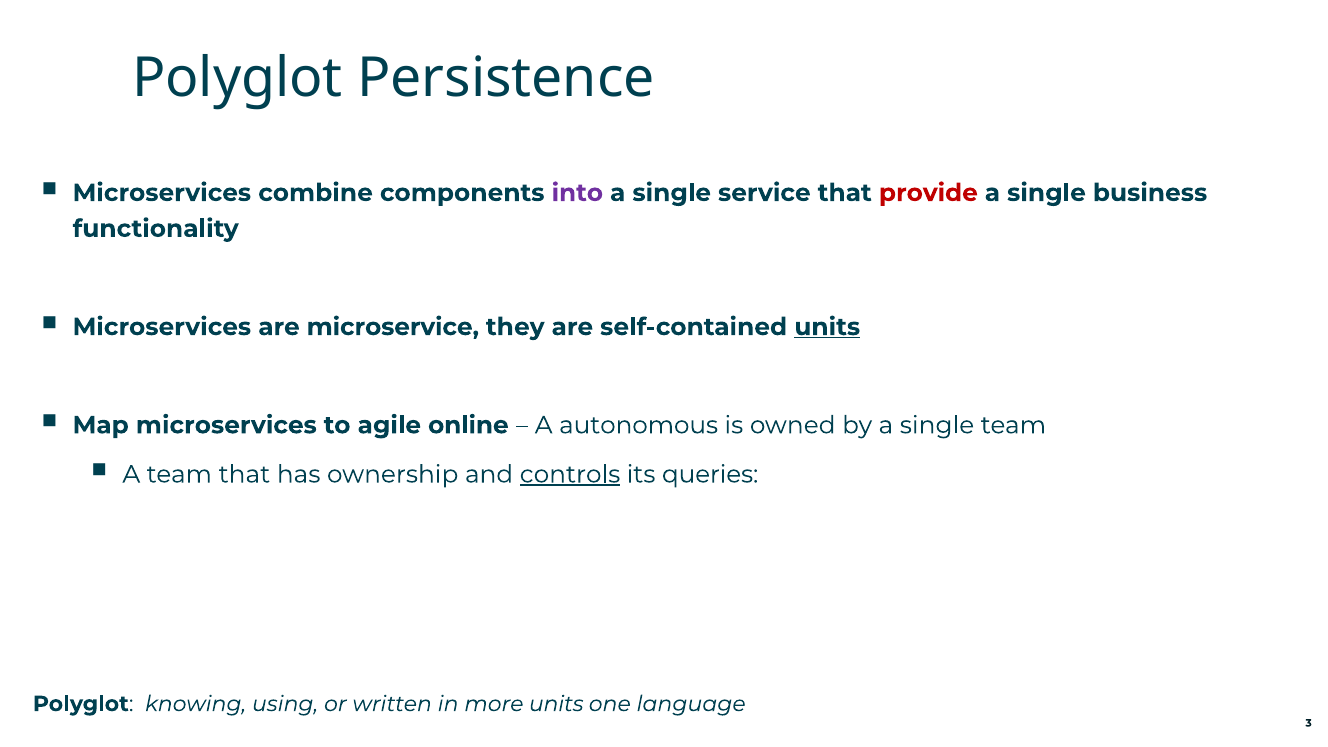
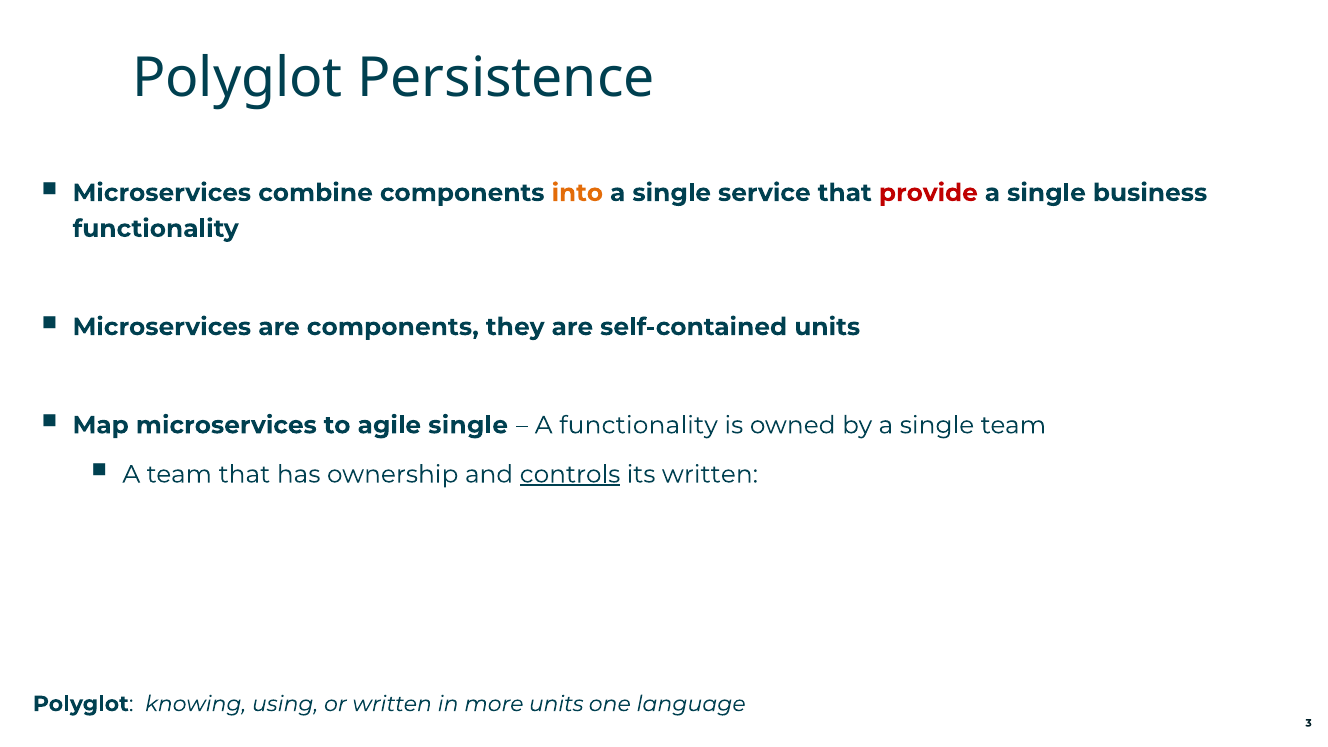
into colour: purple -> orange
are microservice: microservice -> components
units at (827, 327) underline: present -> none
agile online: online -> single
A autonomous: autonomous -> functionality
its queries: queries -> written
